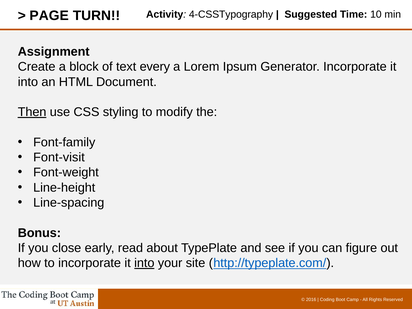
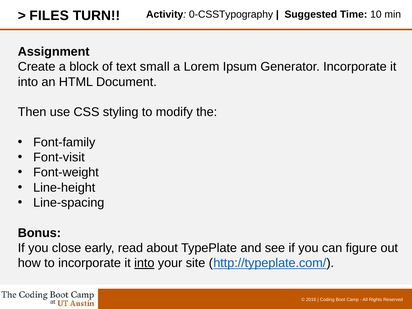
PAGE: PAGE -> FILES
4-CSSTypography: 4-CSSTypography -> 0-CSSTypography
every: every -> small
Then underline: present -> none
